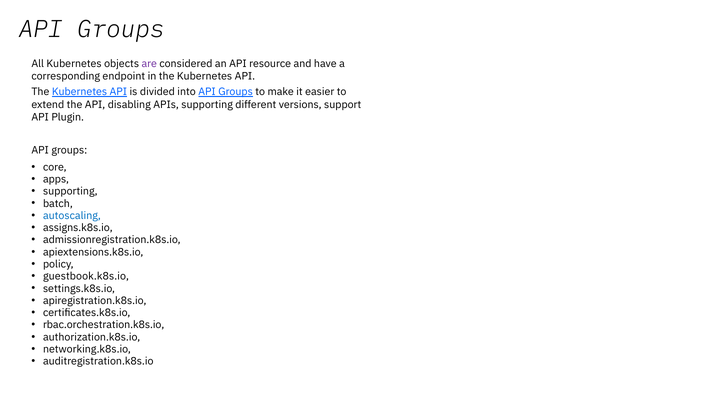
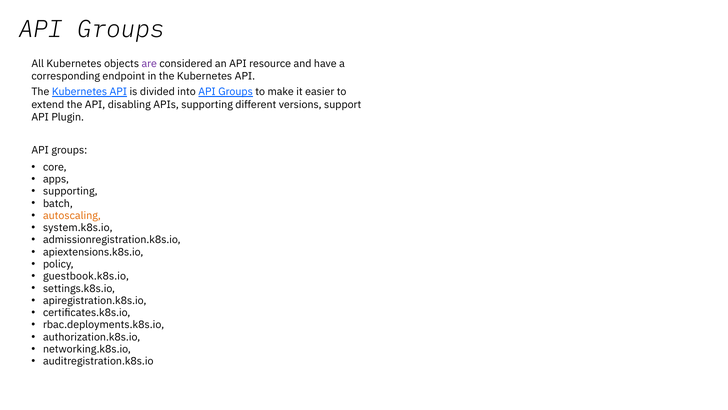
autoscaling colour: blue -> orange
assigns.k8s.io: assigns.k8s.io -> system.k8s.io
rbac.orchestration.k8s.io: rbac.orchestration.k8s.io -> rbac.deployments.k8s.io
